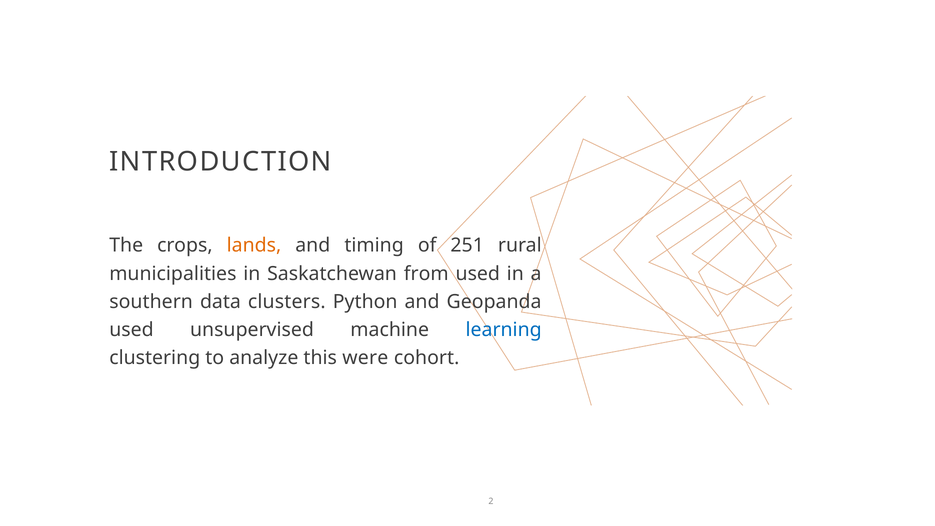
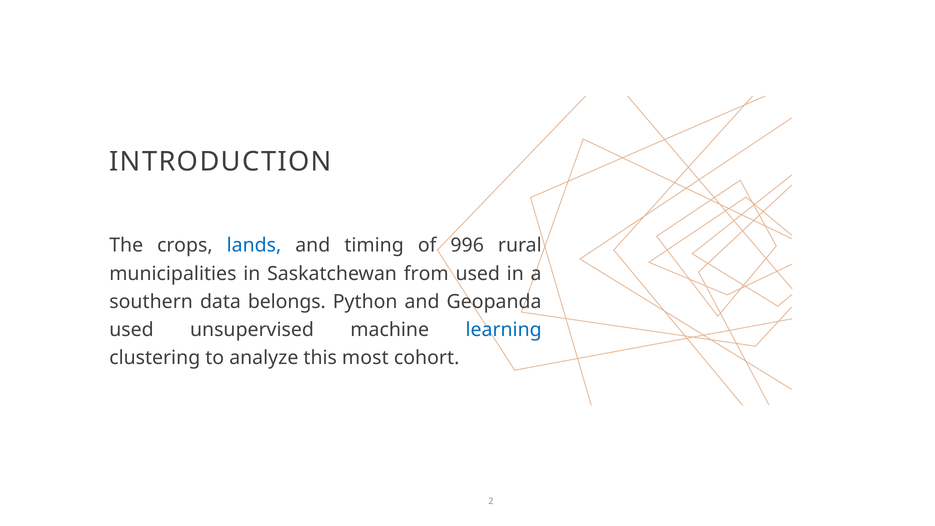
lands colour: orange -> blue
251: 251 -> 996
clusters: clusters -> belongs
were: were -> most
